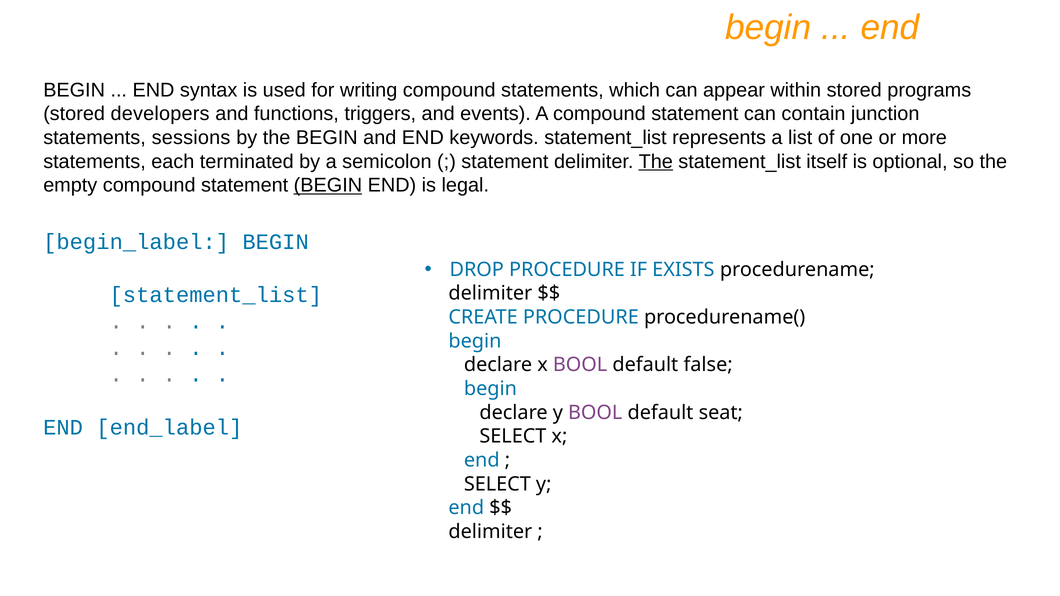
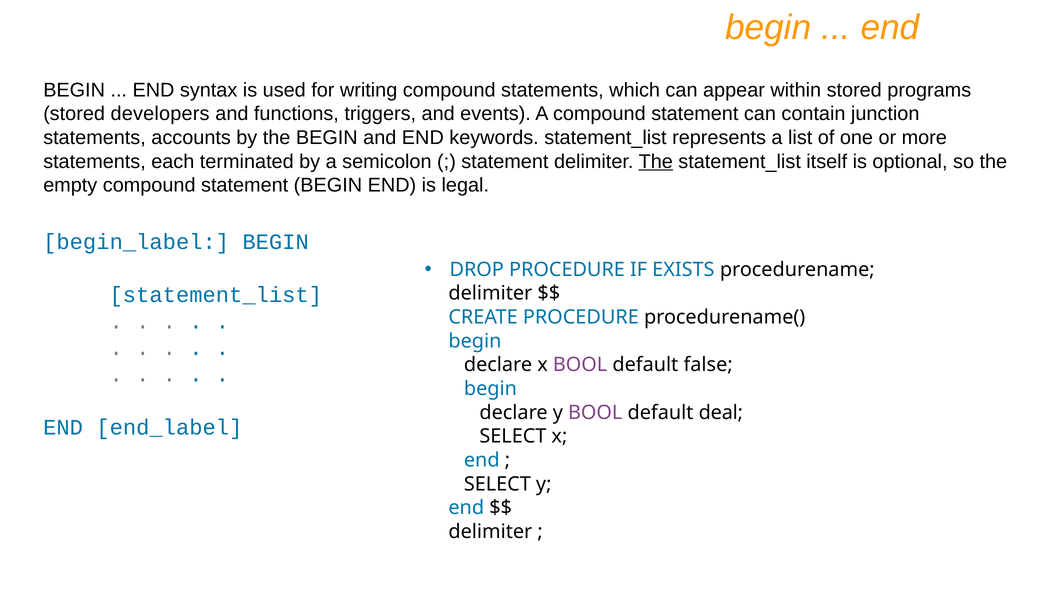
sessions: sessions -> accounts
BEGIN at (328, 185) underline: present -> none
seat: seat -> deal
